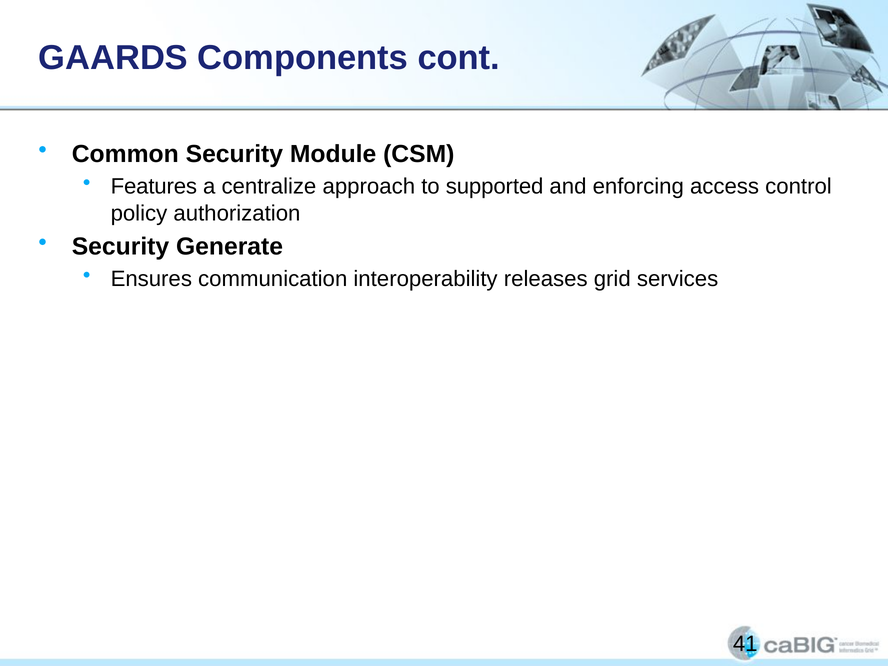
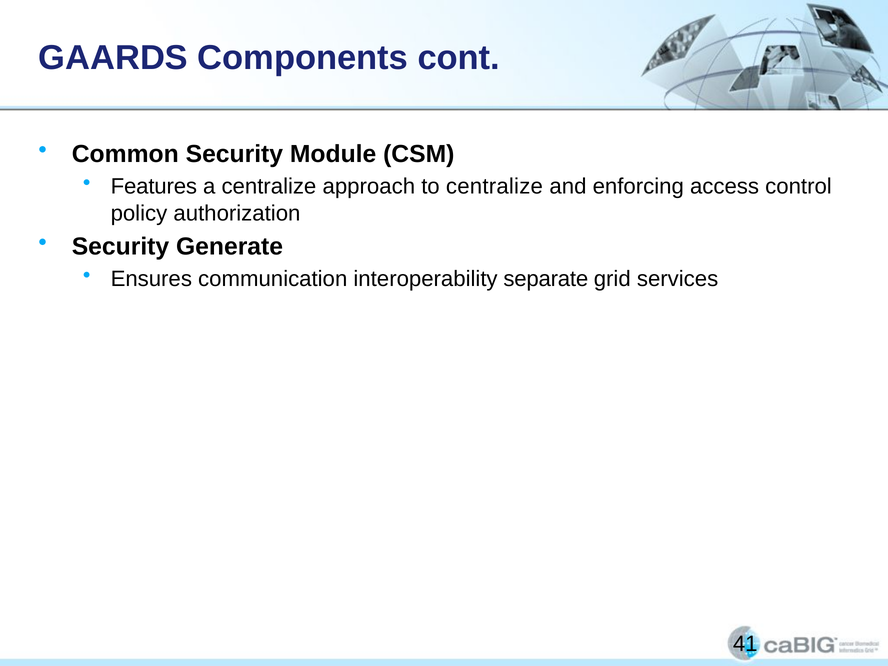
to supported: supported -> centralize
releases: releases -> separate
